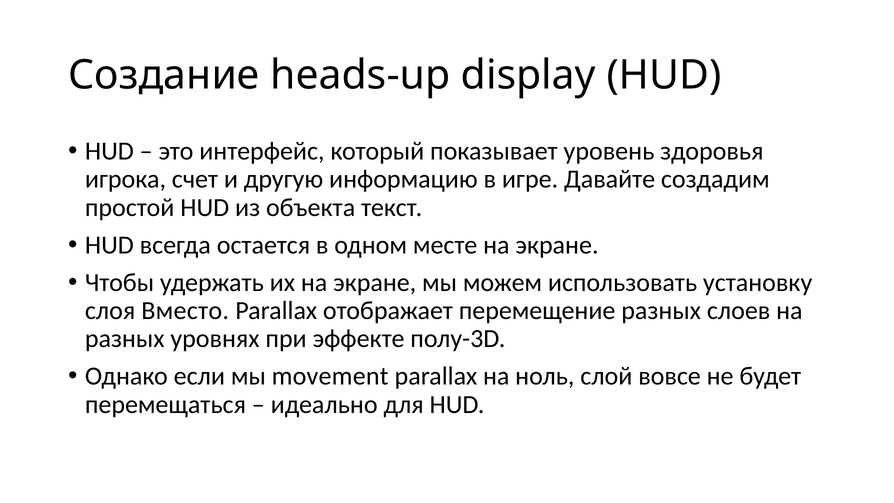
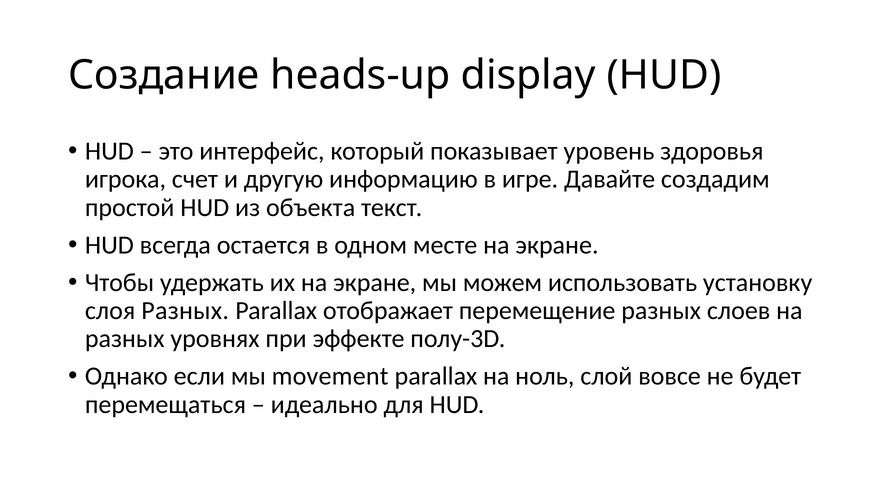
слоя Вместо: Вместо -> Разных
